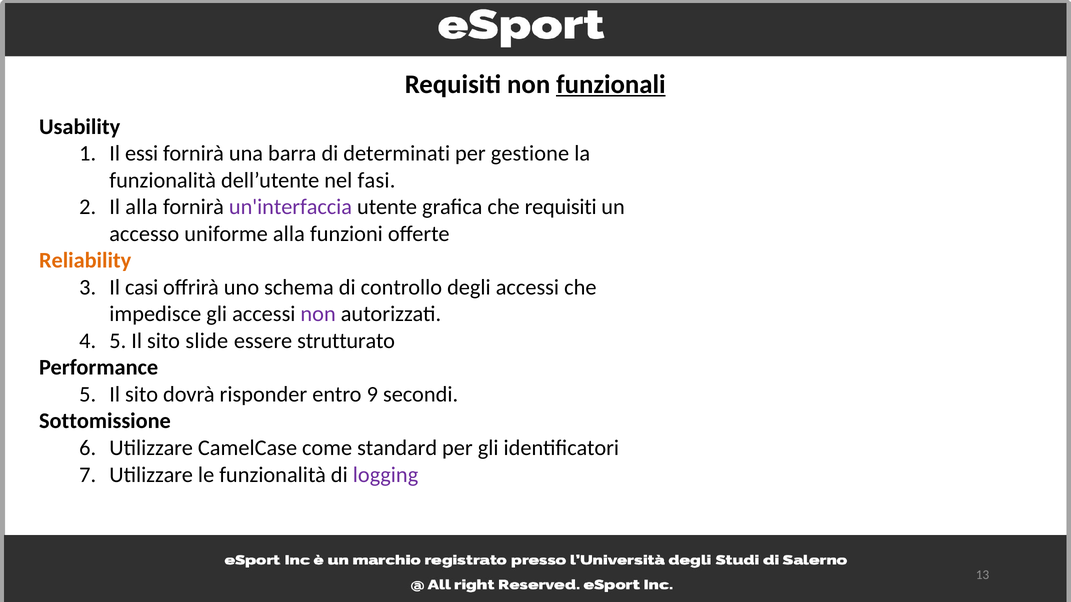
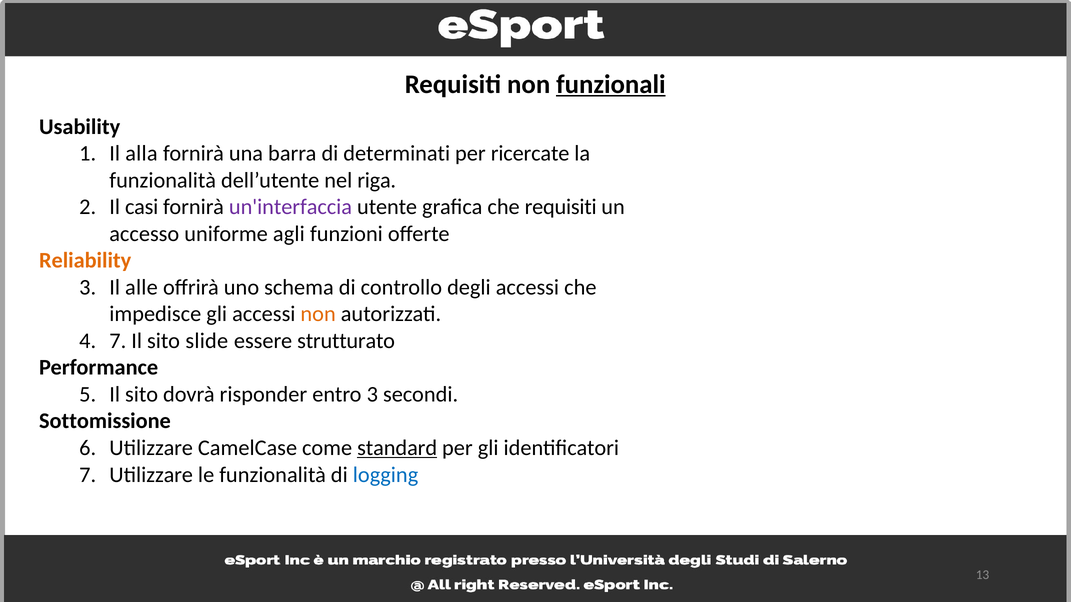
essi: essi -> alla
gestione: gestione -> ricercate
fasi: fasi -> riga
Il alla: alla -> casi
uniforme alla: alla -> agli
casi: casi -> alle
non at (318, 314) colour: purple -> orange
5 at (118, 341): 5 -> 7
entro 9: 9 -> 3
standard underline: none -> present
logging colour: purple -> blue
